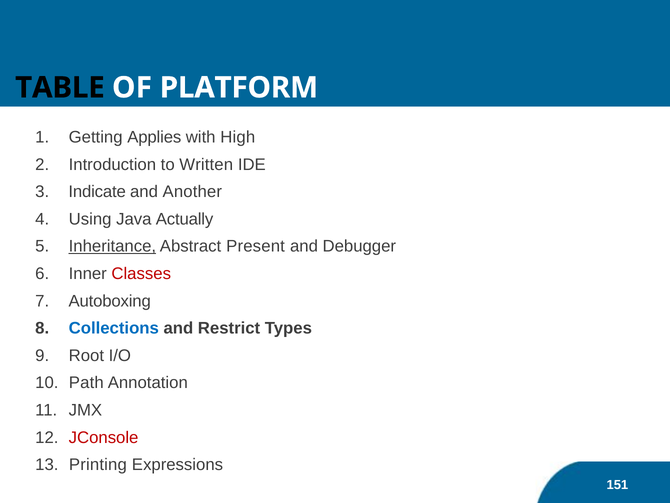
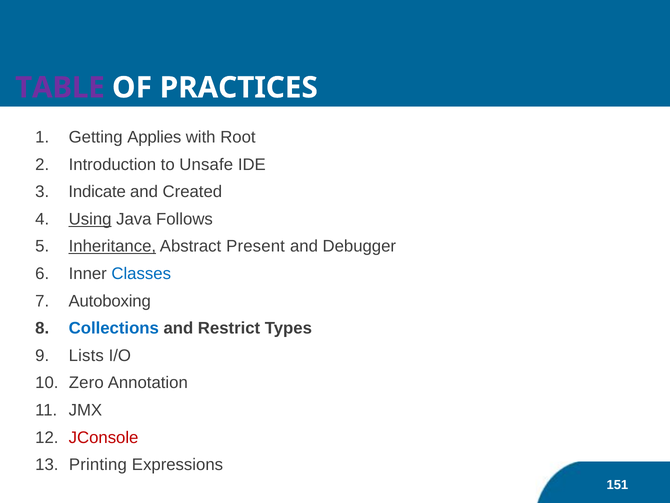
TABLE colour: black -> purple
PLATFORM: PLATFORM -> PRACTICES
High: High -> Root
Written: Written -> Unsafe
Another: Another -> Created
Using underline: none -> present
Actually: Actually -> Follows
Classes colour: red -> blue
Root: Root -> Lists
Path: Path -> Zero
